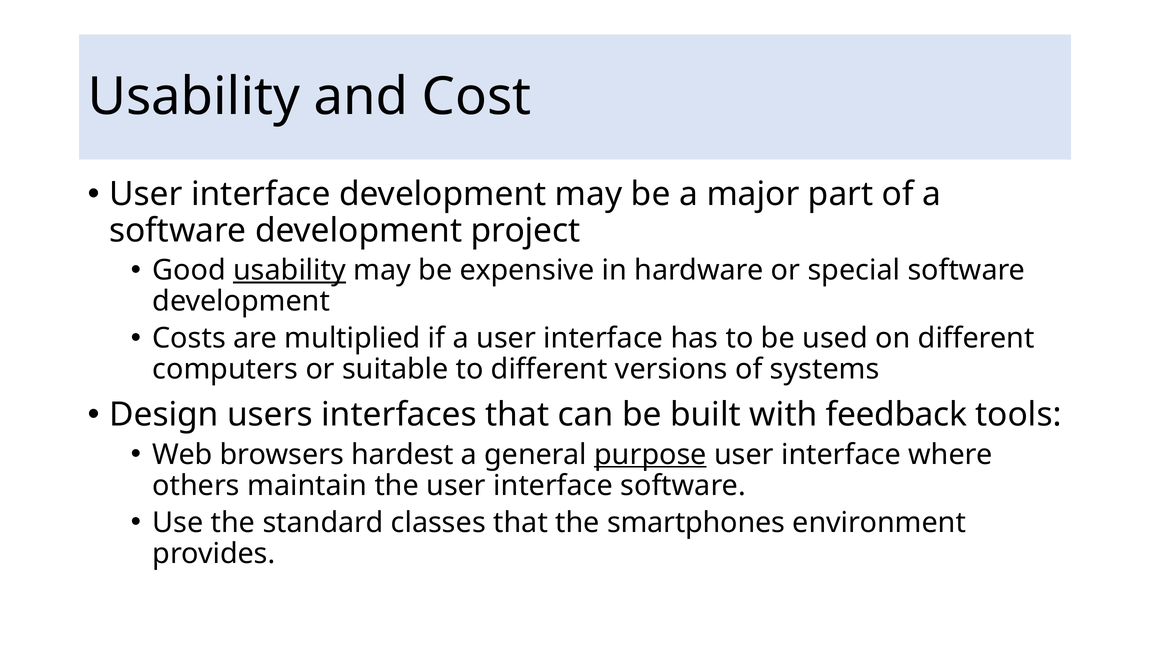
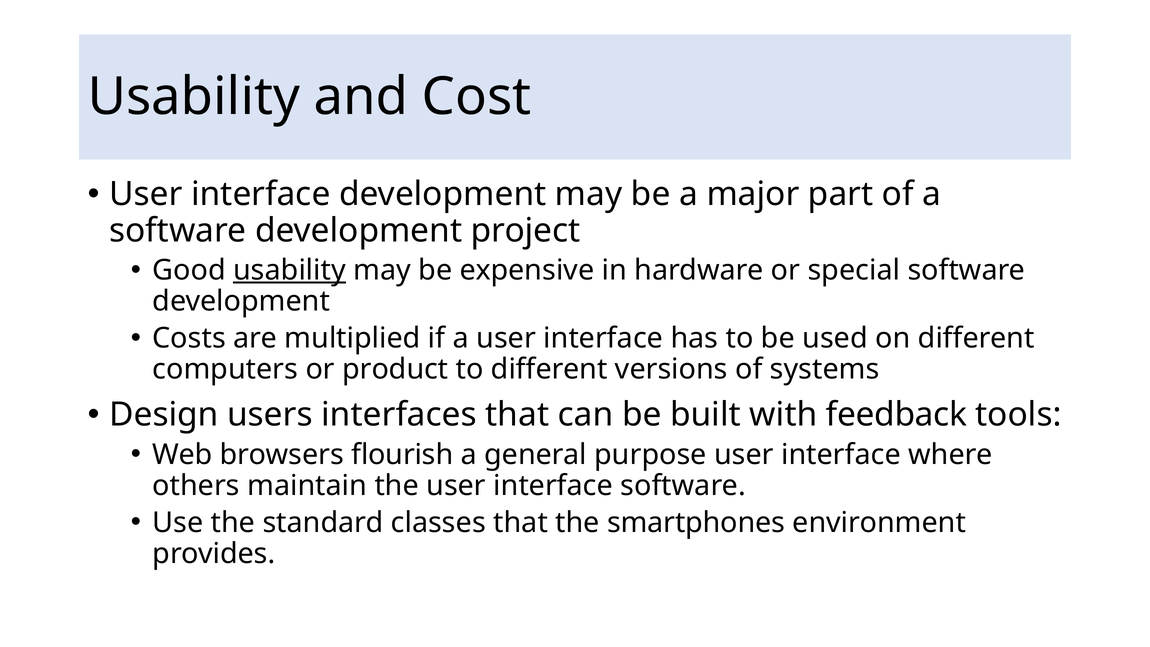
suitable: suitable -> product
hardest: hardest -> flourish
purpose underline: present -> none
